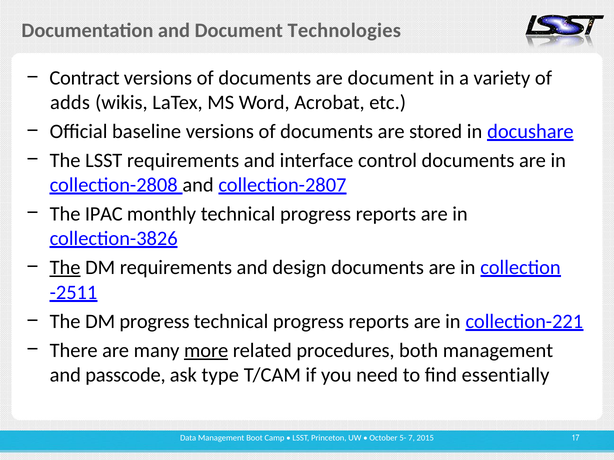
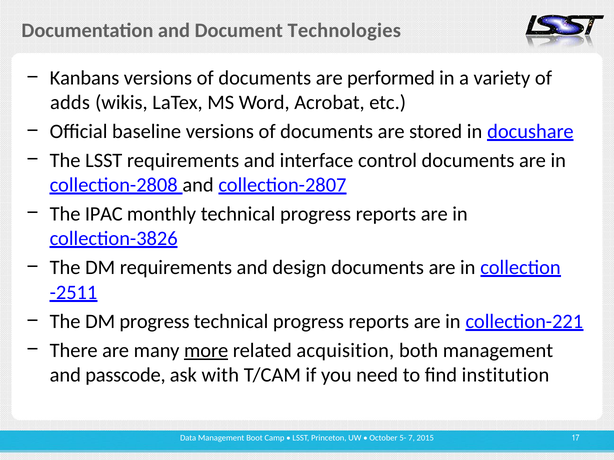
Contract: Contract -> Kanbans
are document: document -> performed
The at (65, 268) underline: present -> none
procedures: procedures -> acquisition
type: type -> with
essentially: essentially -> institution
